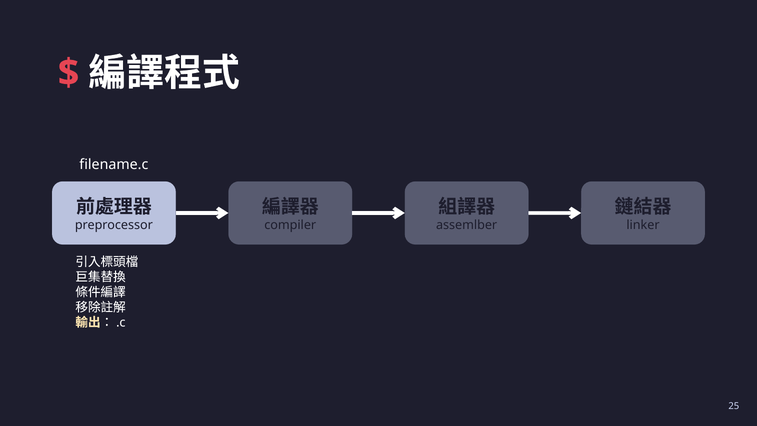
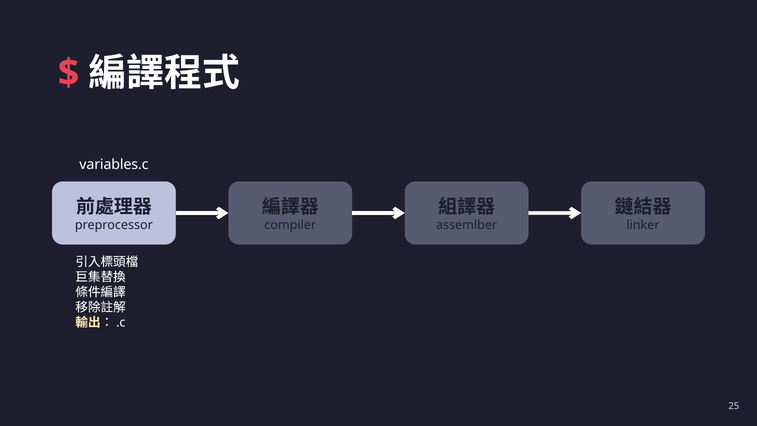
filename.c: filename.c -> variables.c
